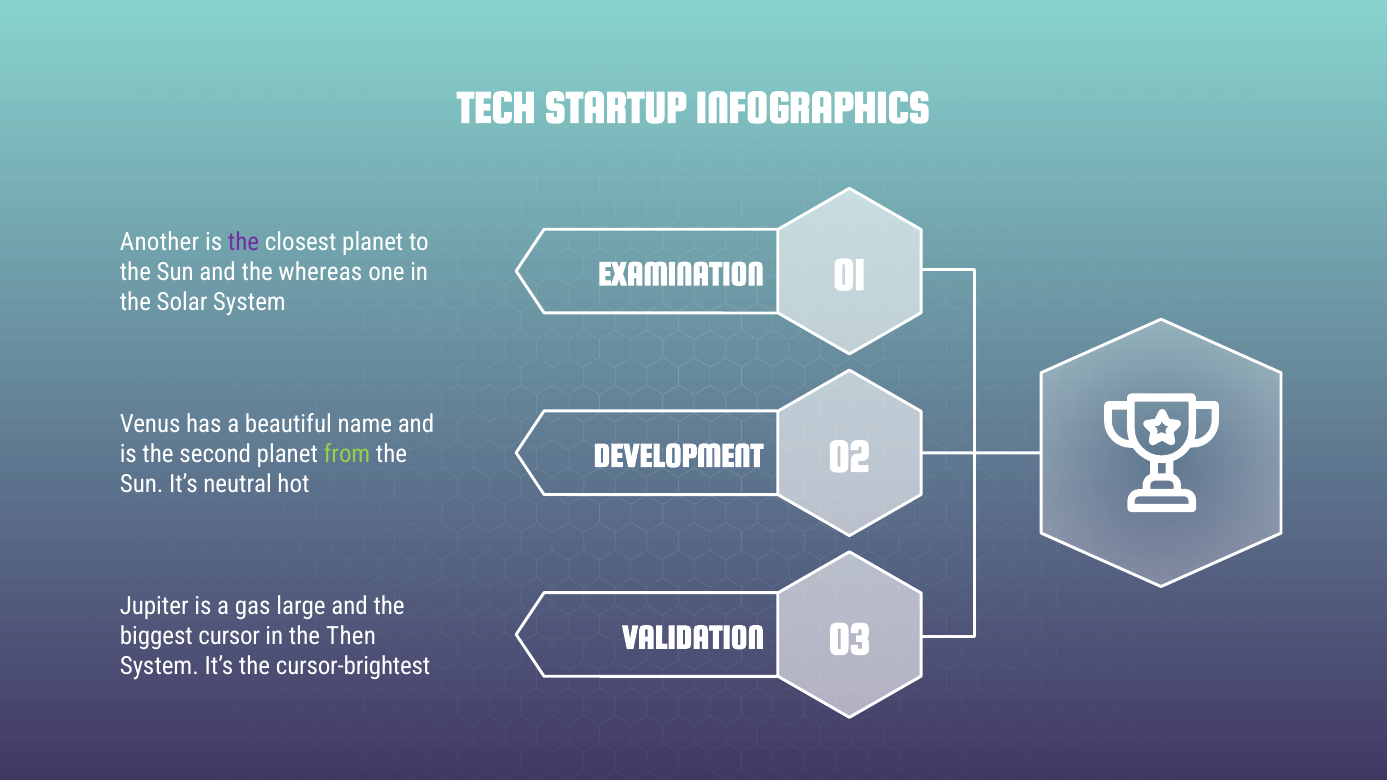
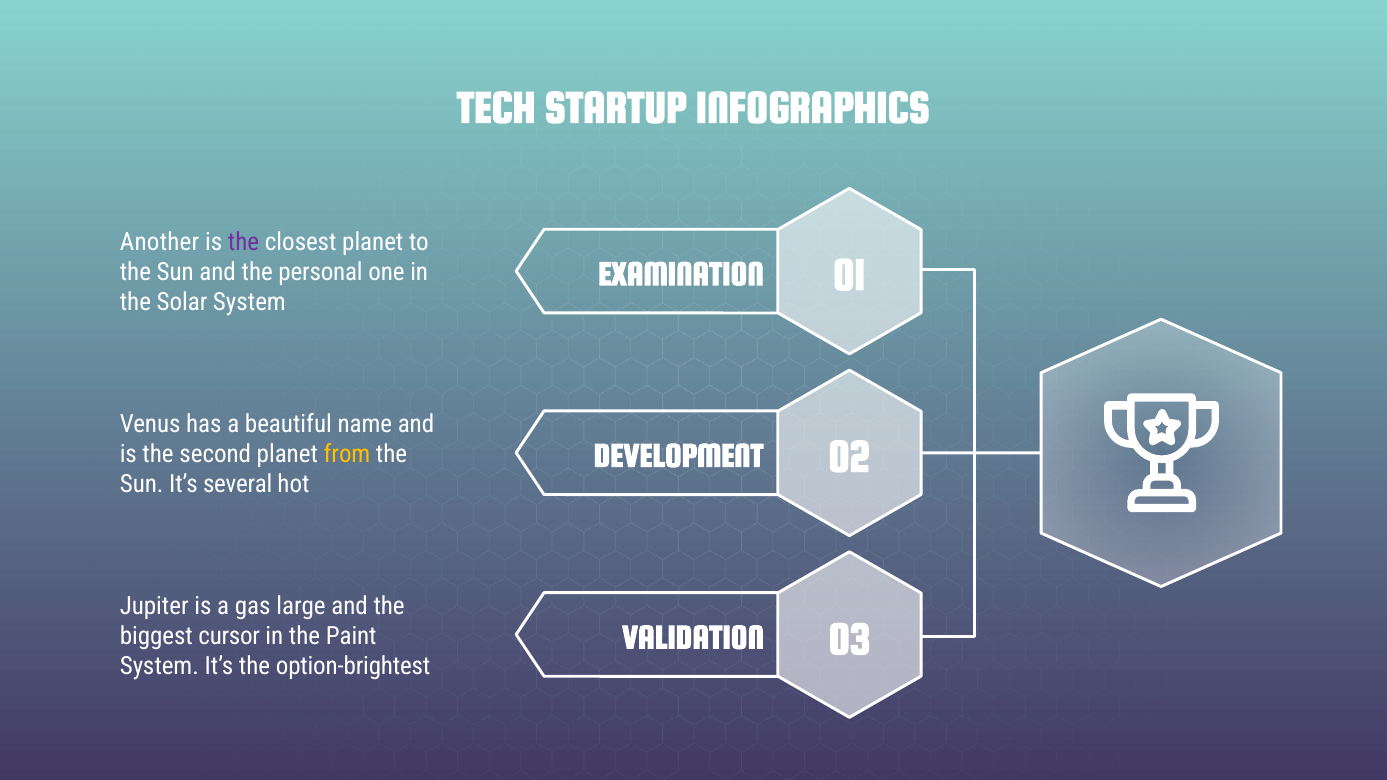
whereas: whereas -> personal
from colour: light green -> yellow
neutral: neutral -> several
Then: Then -> Paint
cursor-brightest: cursor-brightest -> option-brightest
